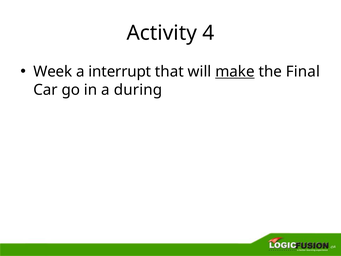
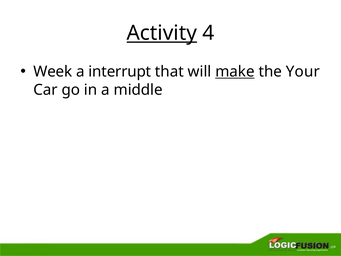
Activity underline: none -> present
Final: Final -> Your
during: during -> middle
